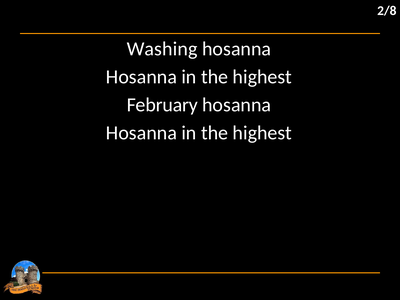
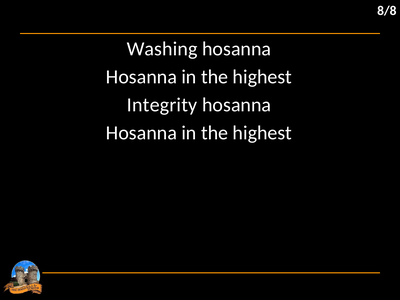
2/8: 2/8 -> 8/8
February: February -> Integrity
